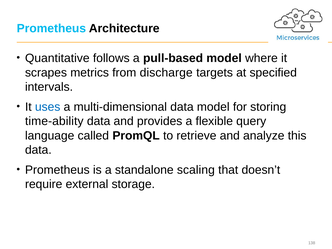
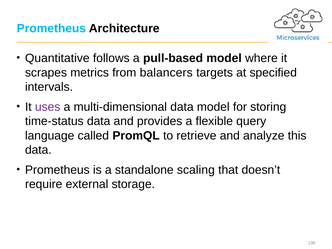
discharge: discharge -> balancers
uses colour: blue -> purple
time-ability: time-ability -> time-status
